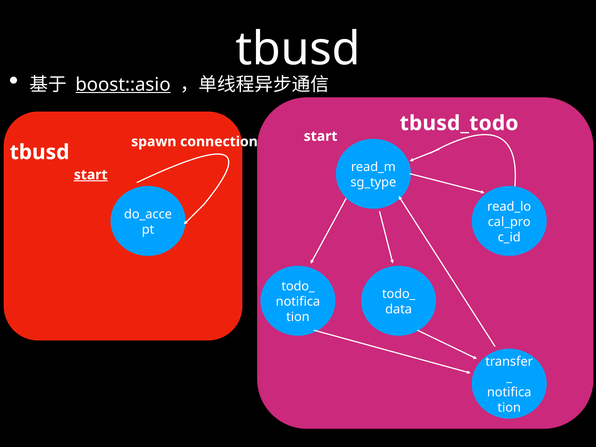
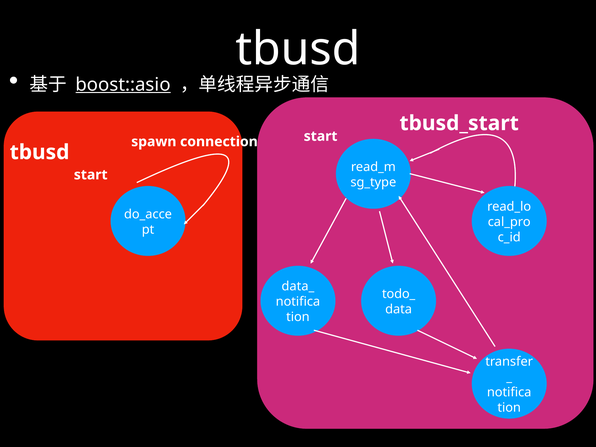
tbusd_todo: tbusd_todo -> tbusd_start
start at (91, 175) underline: present -> none
todo_ at (298, 286): todo_ -> data_
